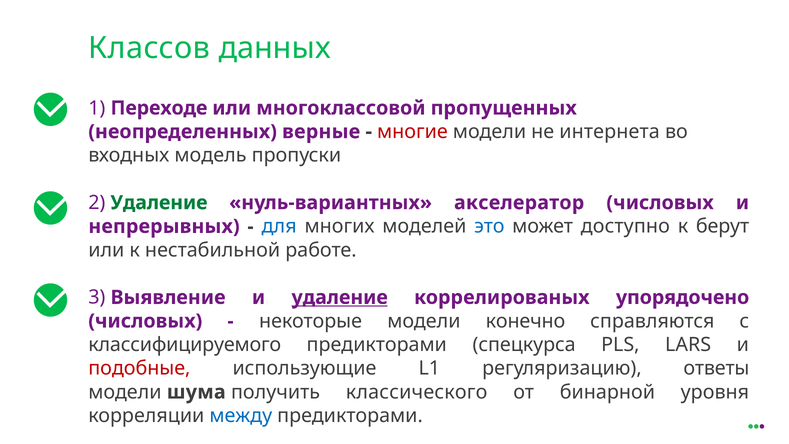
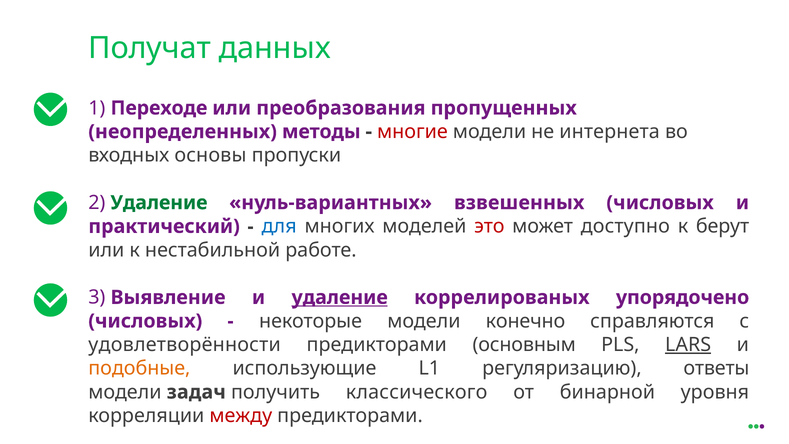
Классов: Классов -> Получат
многоклассовой: многоклассовой -> преобразования
верные: верные -> методы
модель: модель -> основы
акселератор: акселератор -> взвешенных
непрерывных: непрерывных -> практический
это colour: blue -> red
классифицируемого: классифицируемого -> удовлетворённости
спецкурса: спецкурса -> основным
LARS underline: none -> present
подобные colour: red -> orange
шума: шума -> задач
между colour: blue -> red
